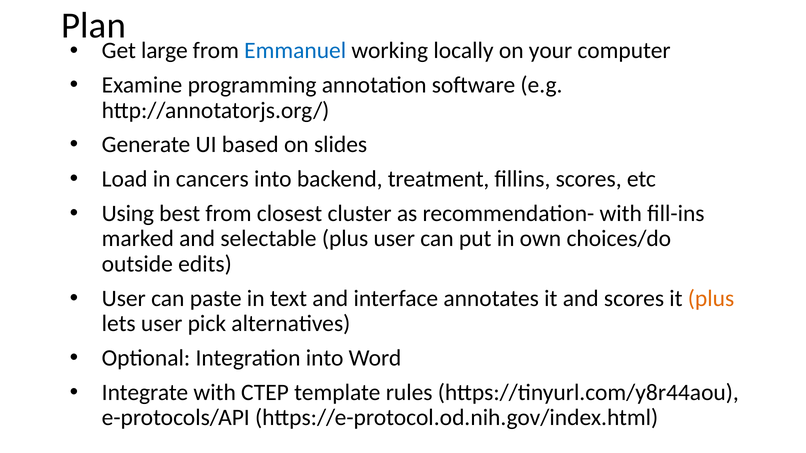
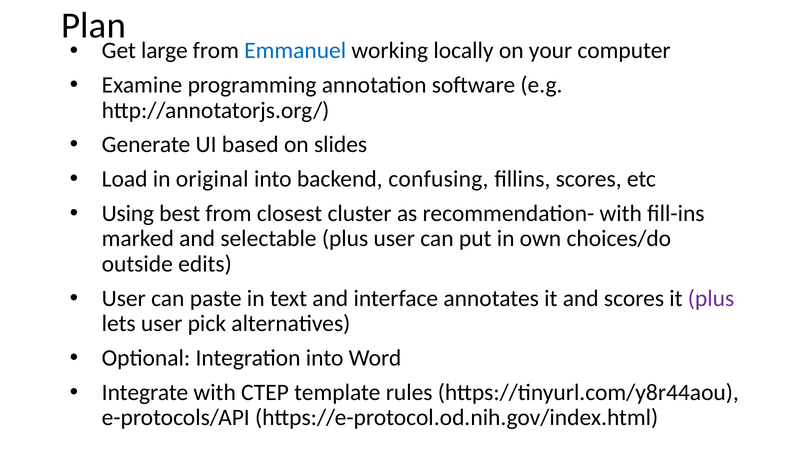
cancers: cancers -> original
treatment: treatment -> confusing
plus at (711, 299) colour: orange -> purple
